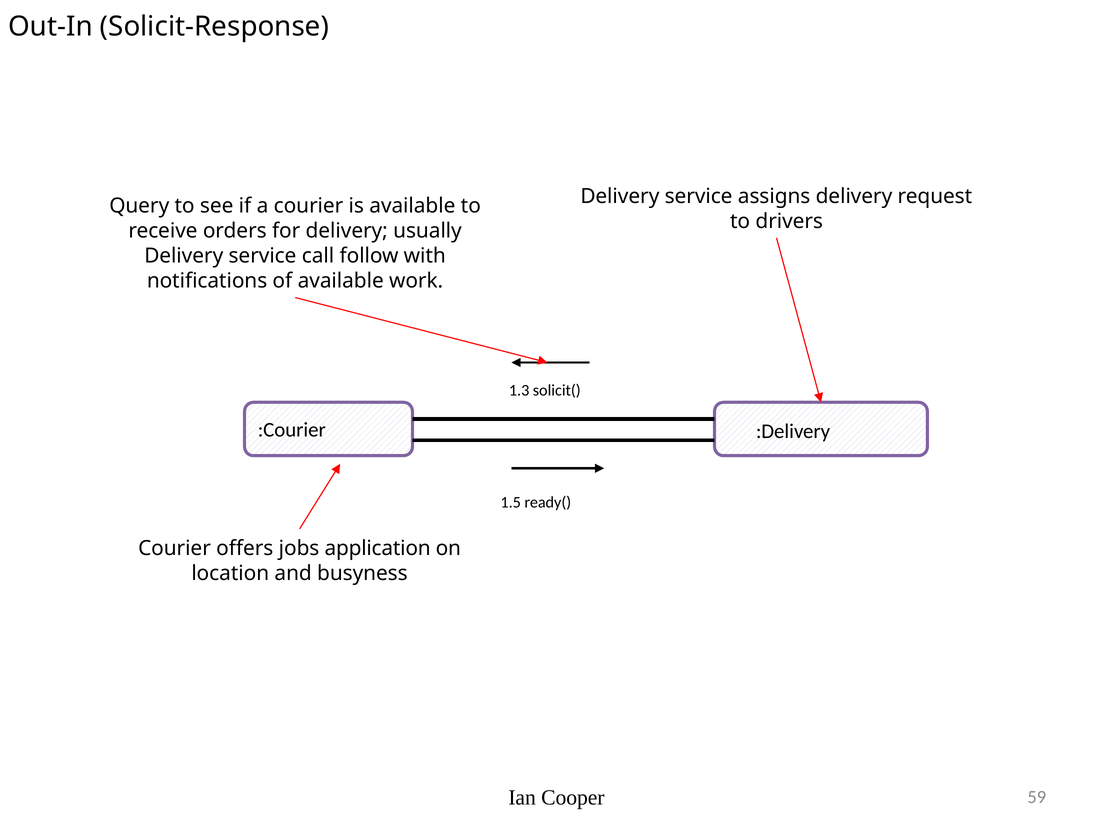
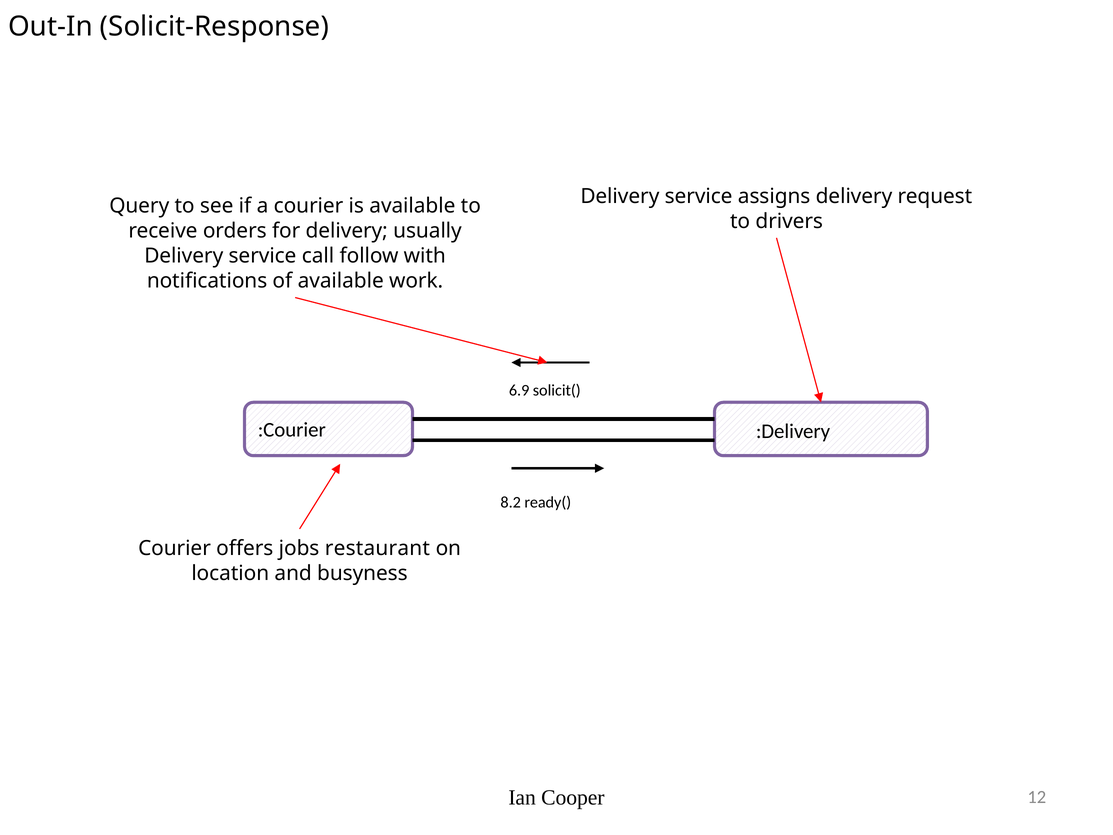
1.3: 1.3 -> 6.9
1.5: 1.5 -> 8.2
application: application -> restaurant
59: 59 -> 12
